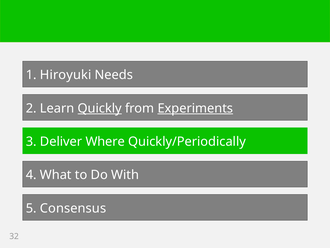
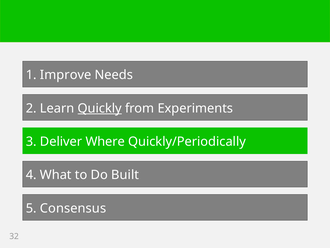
Hiroyuki: Hiroyuki -> Improve
Experiments underline: present -> none
With: With -> Built
